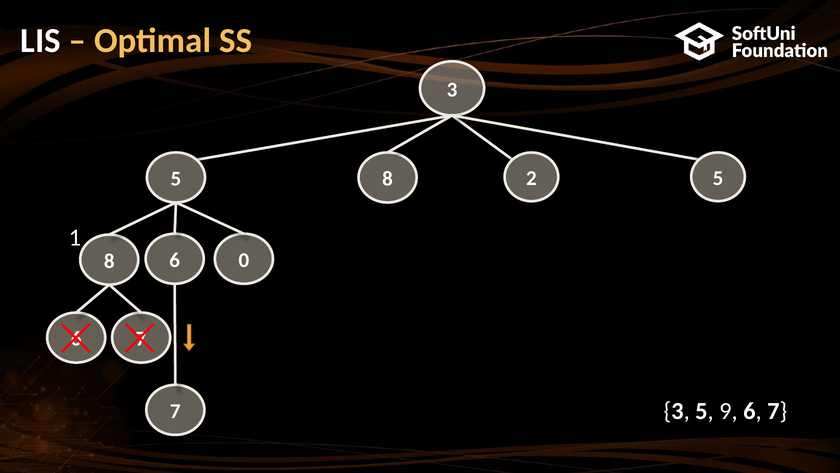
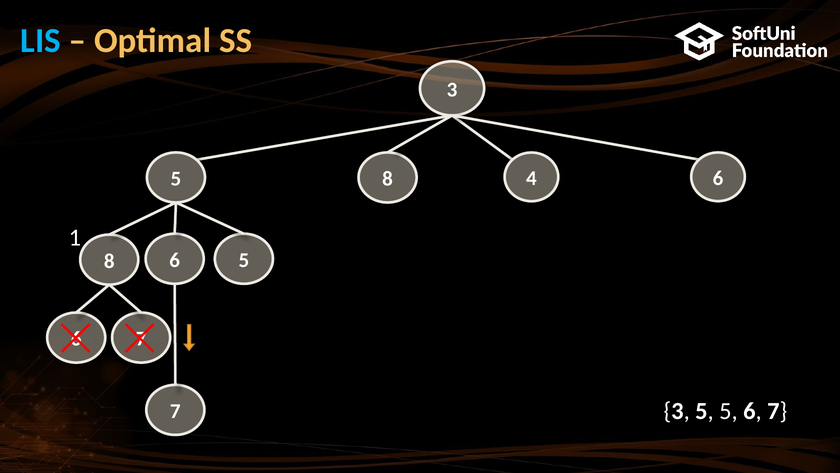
LIS colour: white -> light blue
2: 2 -> 4
8 5: 5 -> 6
8 0: 0 -> 5
5 9: 9 -> 5
